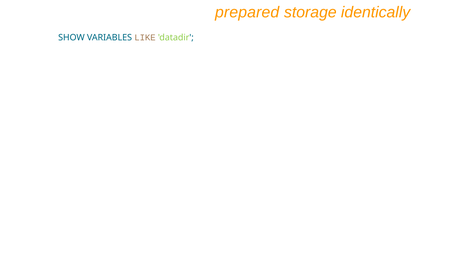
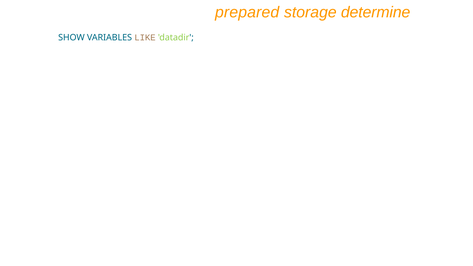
identically: identically -> determine
